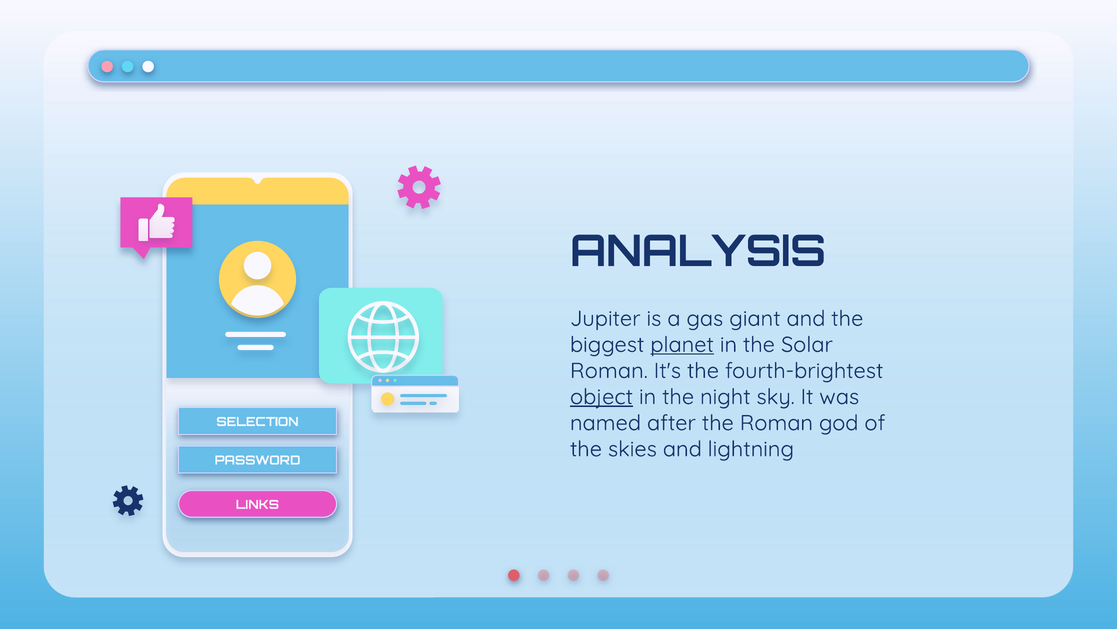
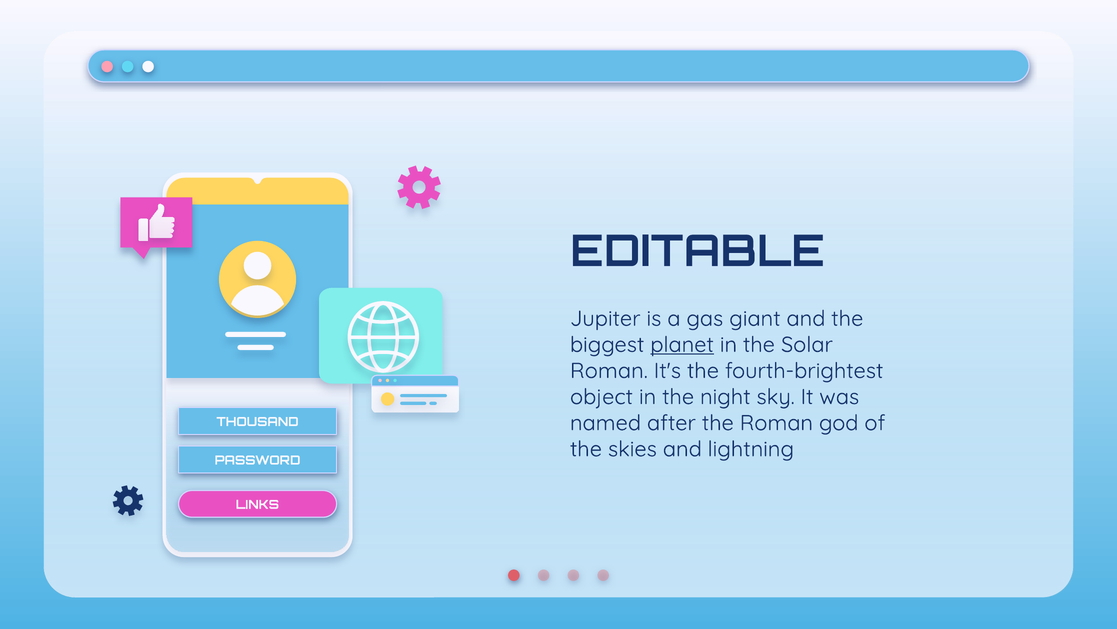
ANALYSIS: ANALYSIS -> EDITABLE
object underline: present -> none
SELECTION: SELECTION -> THOUSAND
